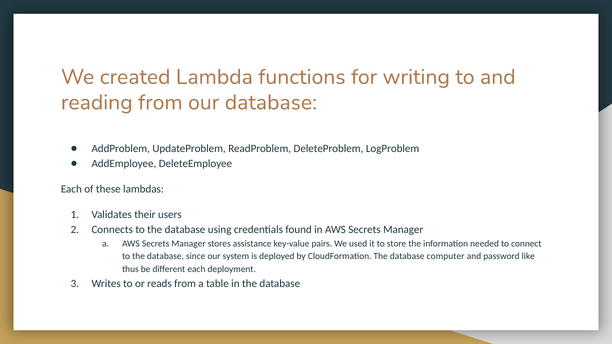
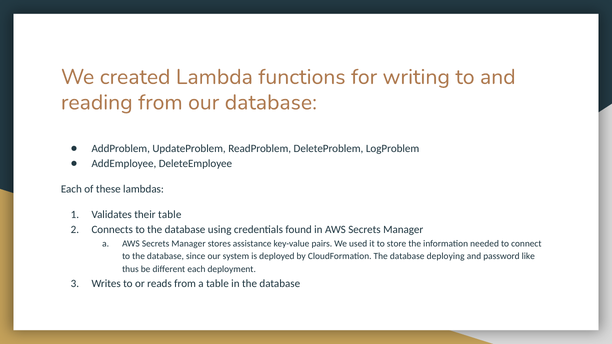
their users: users -> table
computer: computer -> deploying
